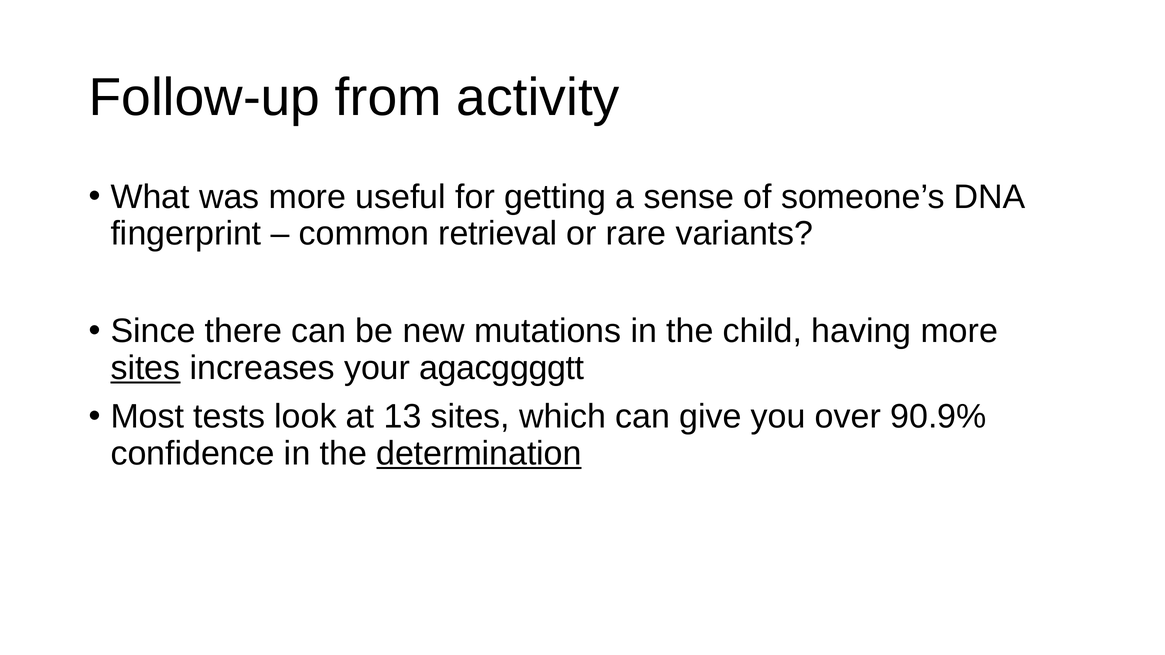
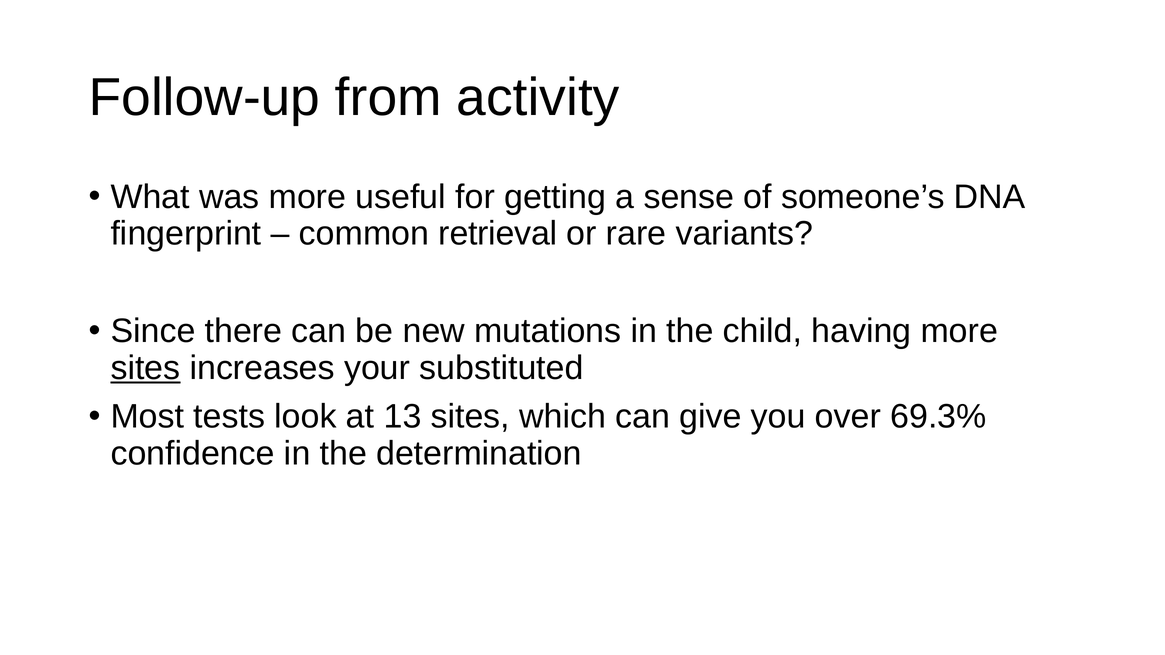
agacggggtt: agacggggtt -> substituted
90.9%: 90.9% -> 69.3%
determination underline: present -> none
